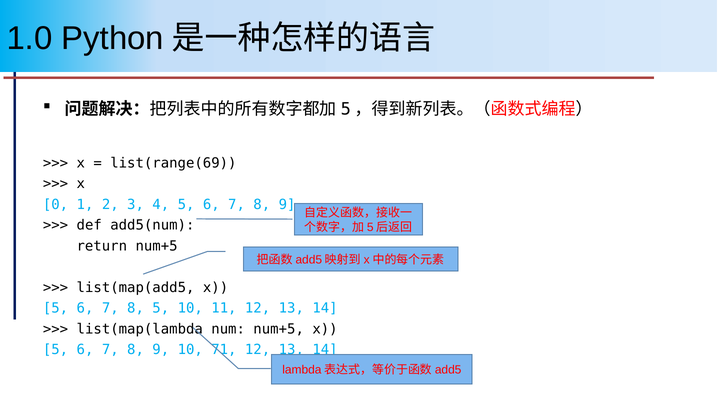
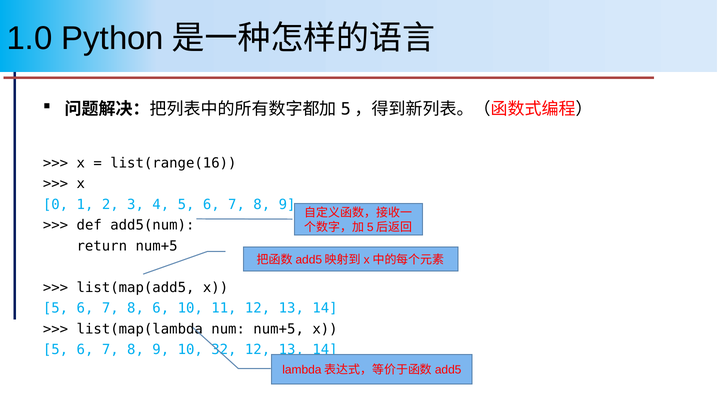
list(range(69: list(range(69 -> list(range(16
8 5: 5 -> 6
71: 71 -> 32
